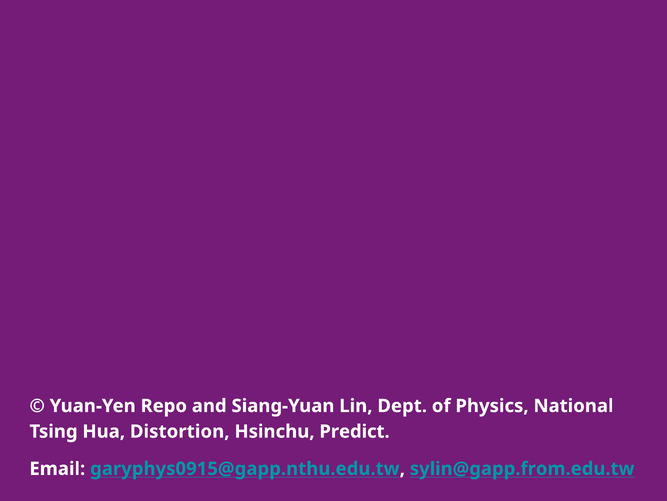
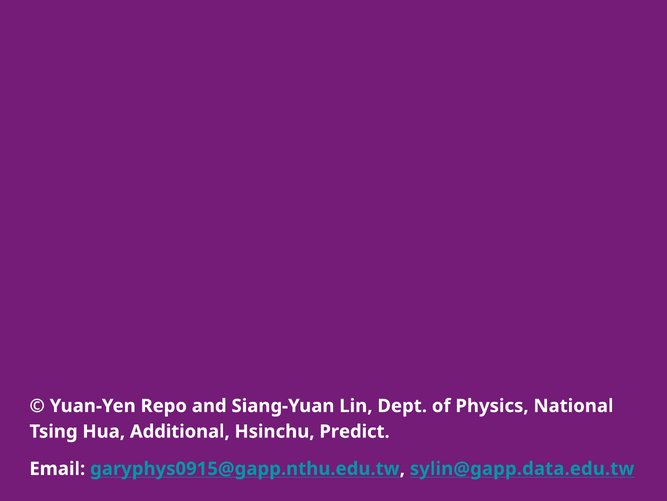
Distortion: Distortion -> Additional
sylin@gapp.from.edu.tw: sylin@gapp.from.edu.tw -> sylin@gapp.data.edu.tw
